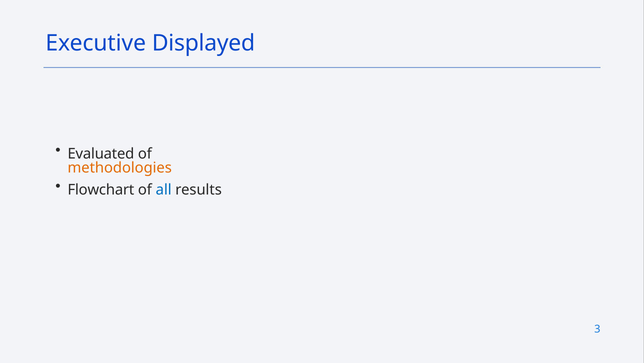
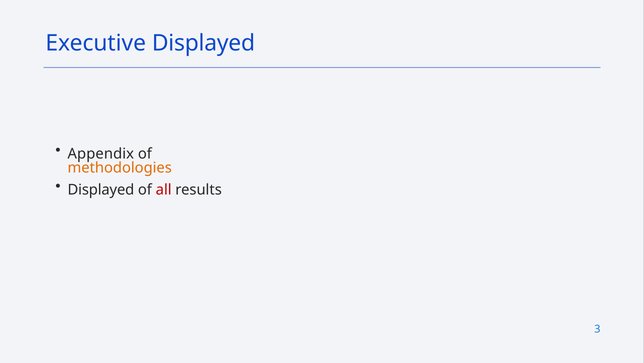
Evaluated: Evaluated -> Appendix
Flowchart at (101, 189): Flowchart -> Displayed
all colour: blue -> red
